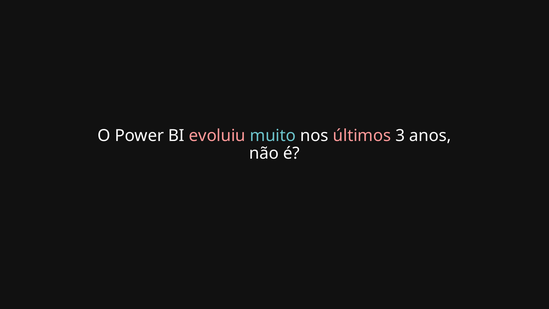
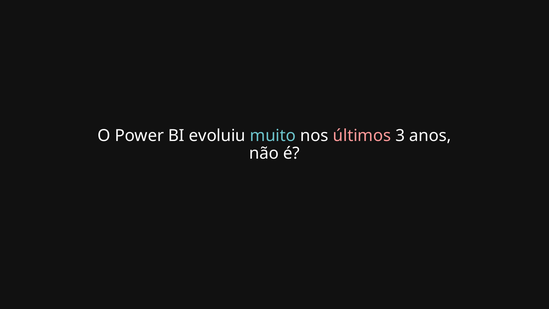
evoluiu colour: pink -> white
